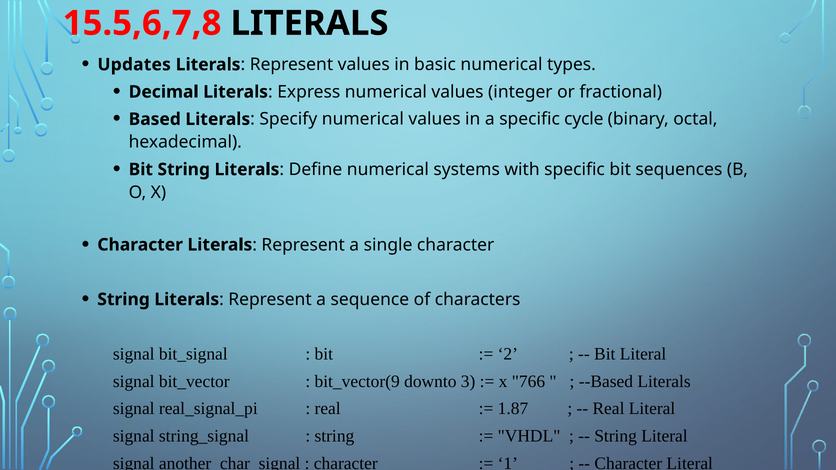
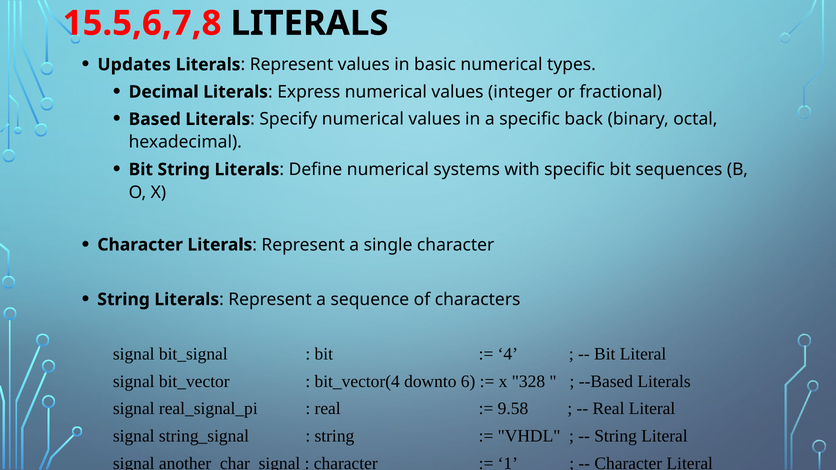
cycle: cycle -> back
2: 2 -> 4
bit_vector(9: bit_vector(9 -> bit_vector(4
3: 3 -> 6
766: 766 -> 328
1.87: 1.87 -> 9.58
